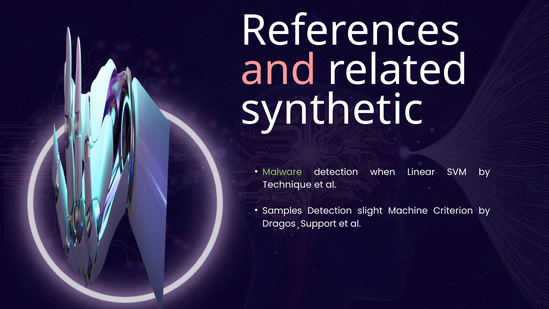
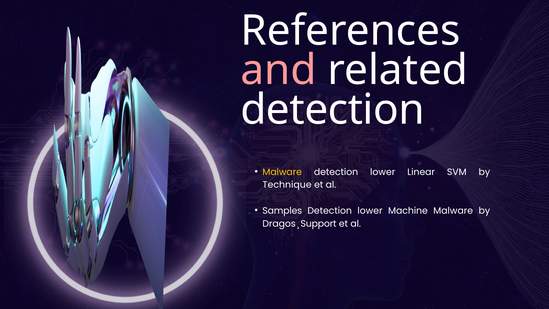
synthetic at (332, 110): synthetic -> detection
Malware at (282, 172) colour: light green -> yellow
when at (383, 172): when -> lower
slight at (370, 211): slight -> lower
Machine Criterion: Criterion -> Malware
